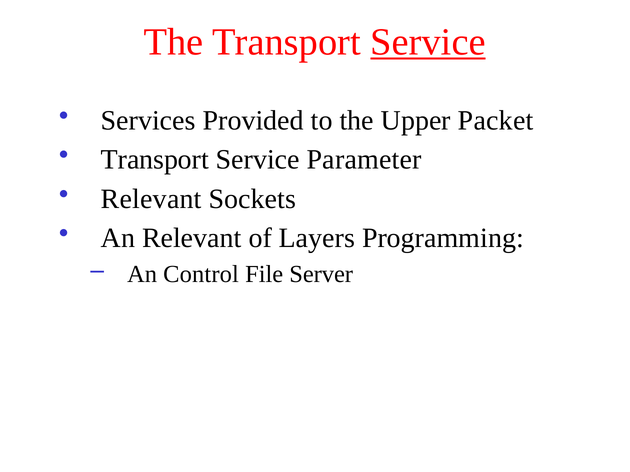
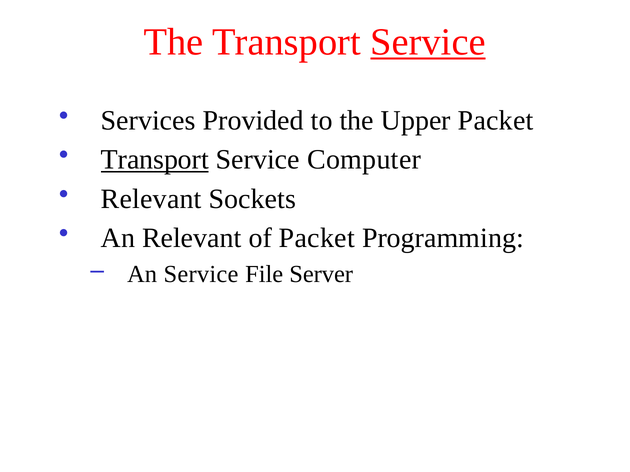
Transport at (155, 160) underline: none -> present
Parameter: Parameter -> Computer
of Layers: Layers -> Packet
An Control: Control -> Service
